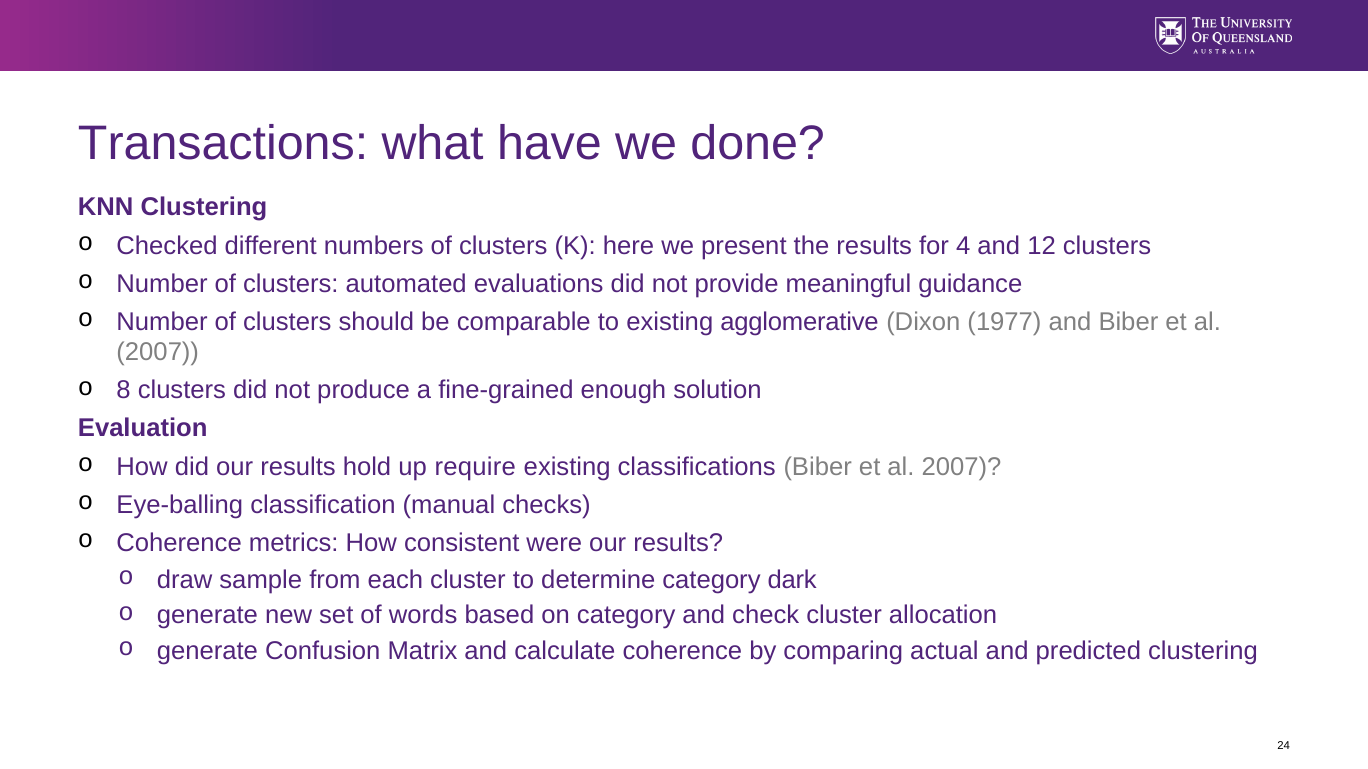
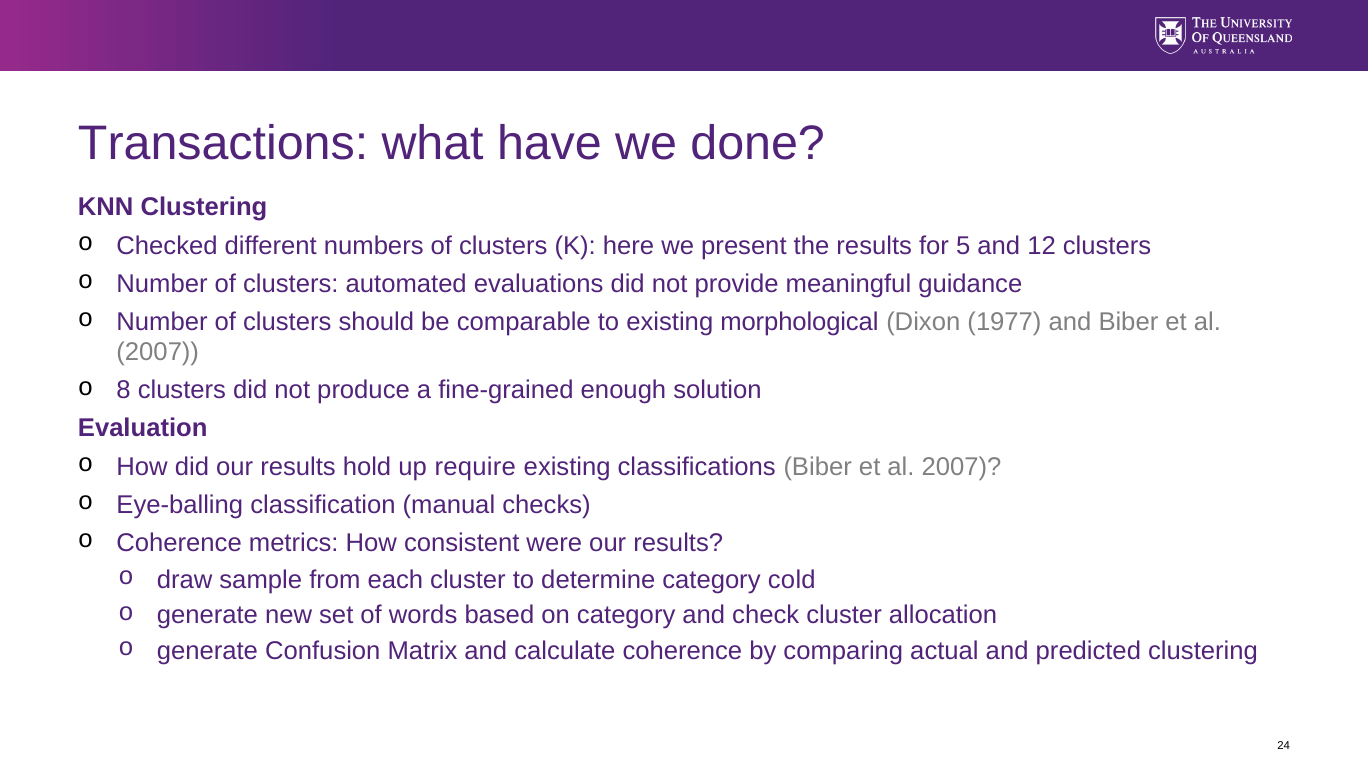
4: 4 -> 5
agglomerative: agglomerative -> morphological
dark: dark -> cold
